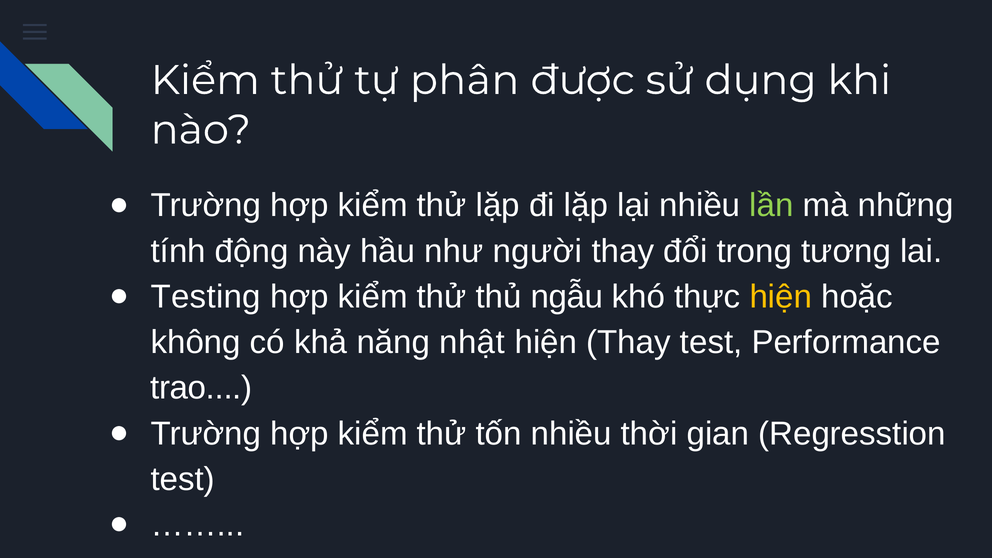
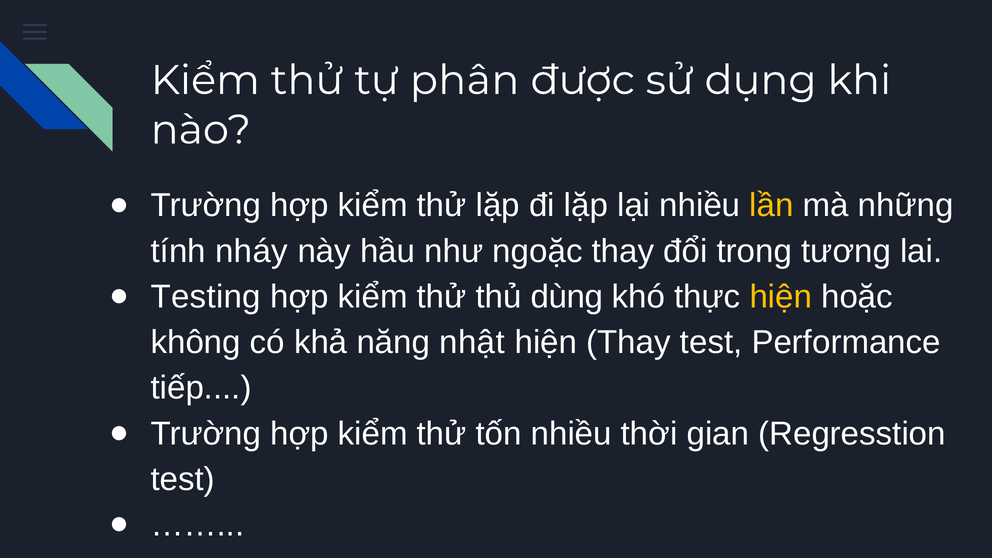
lần colour: light green -> yellow
động: động -> nháy
người: người -> ngoặc
ngẫu: ngẫu -> dùng
trao: trao -> tiếp
